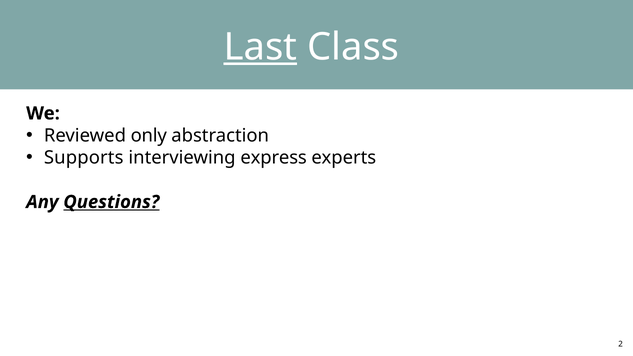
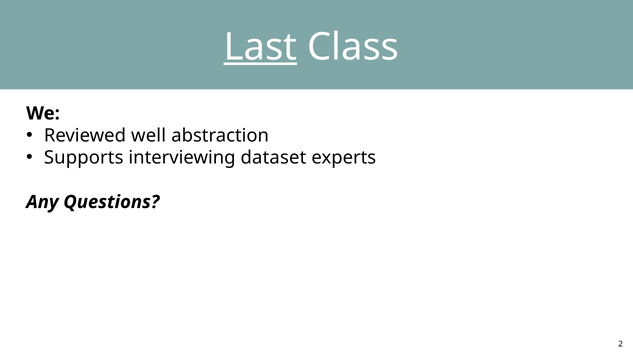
only: only -> well
express: express -> dataset
Questions underline: present -> none
